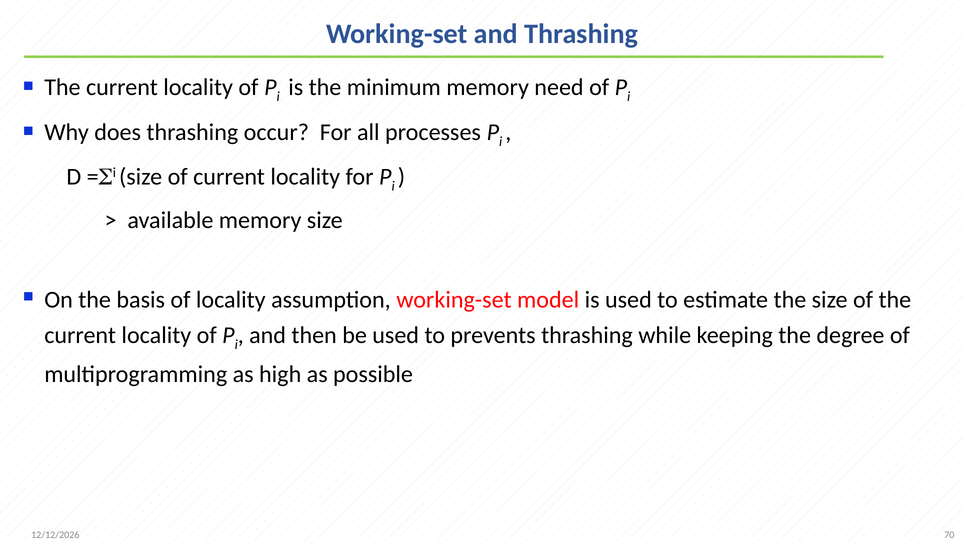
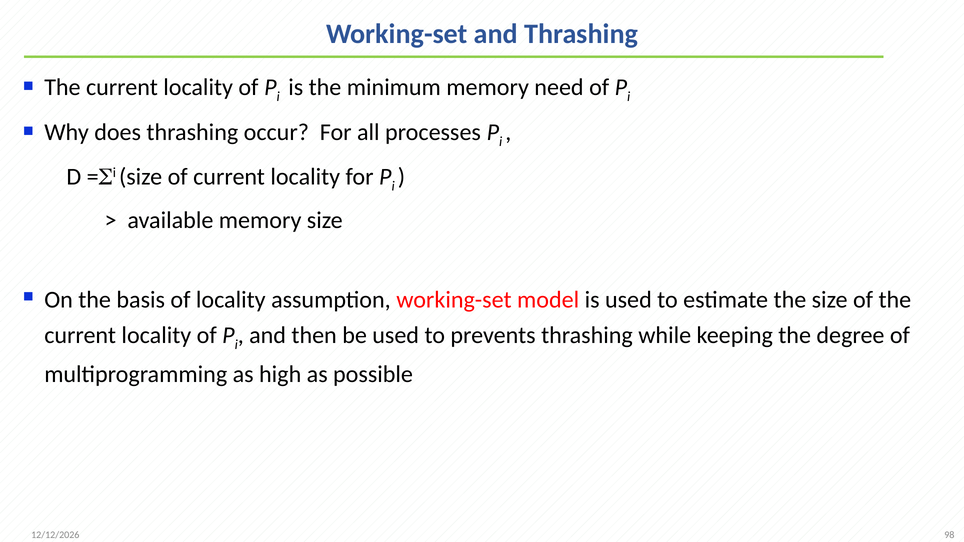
70: 70 -> 98
